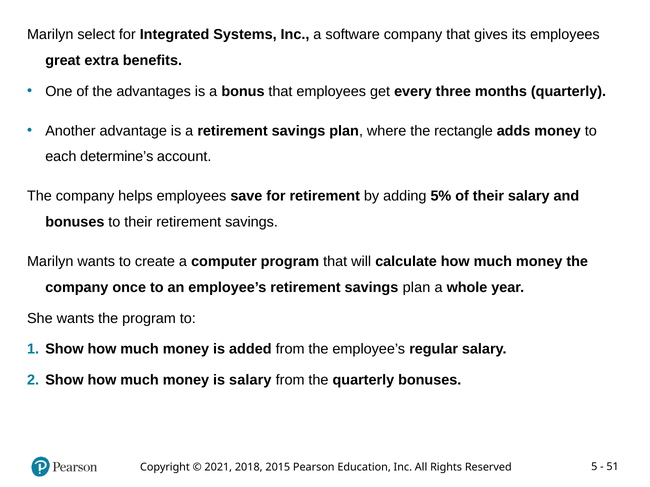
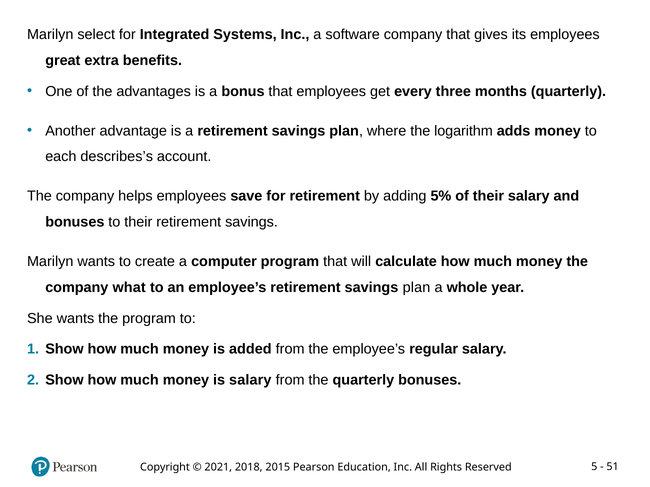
rectangle: rectangle -> logarithm
determine’s: determine’s -> describes’s
once: once -> what
